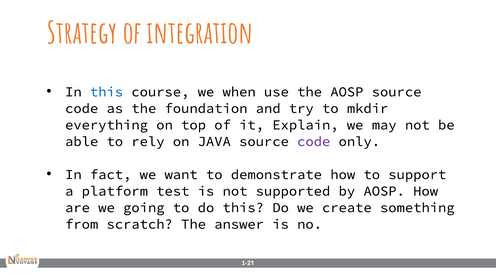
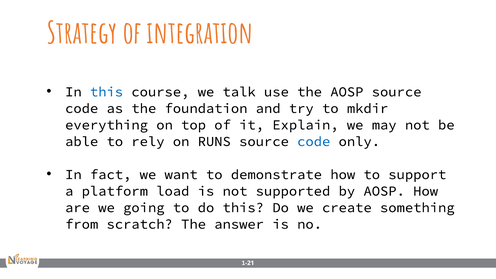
when: when -> talk
JAVA: JAVA -> RUNS
code at (314, 141) colour: purple -> blue
test: test -> load
